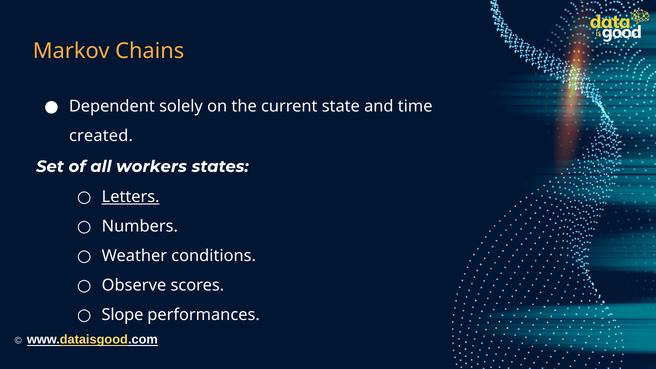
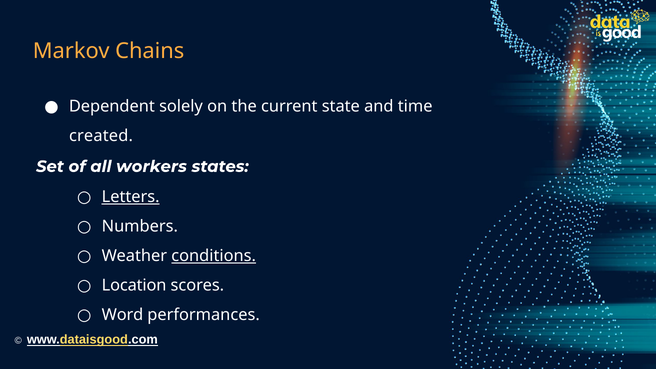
conditions underline: none -> present
Observe: Observe -> Location
Slope: Slope -> Word
